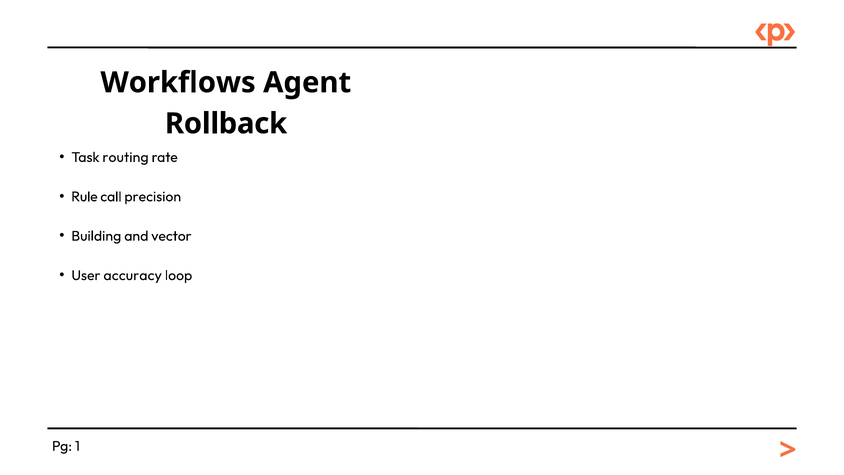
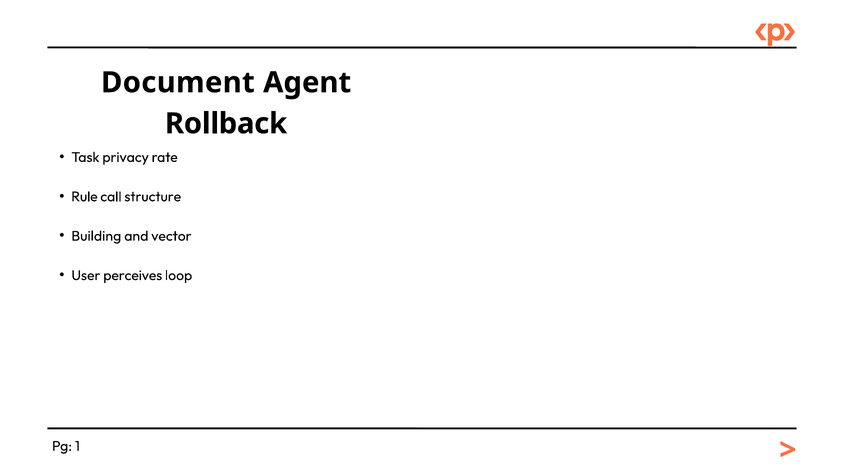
Workflows: Workflows -> Document
routing: routing -> privacy
precision: precision -> structure
accuracy: accuracy -> perceives
